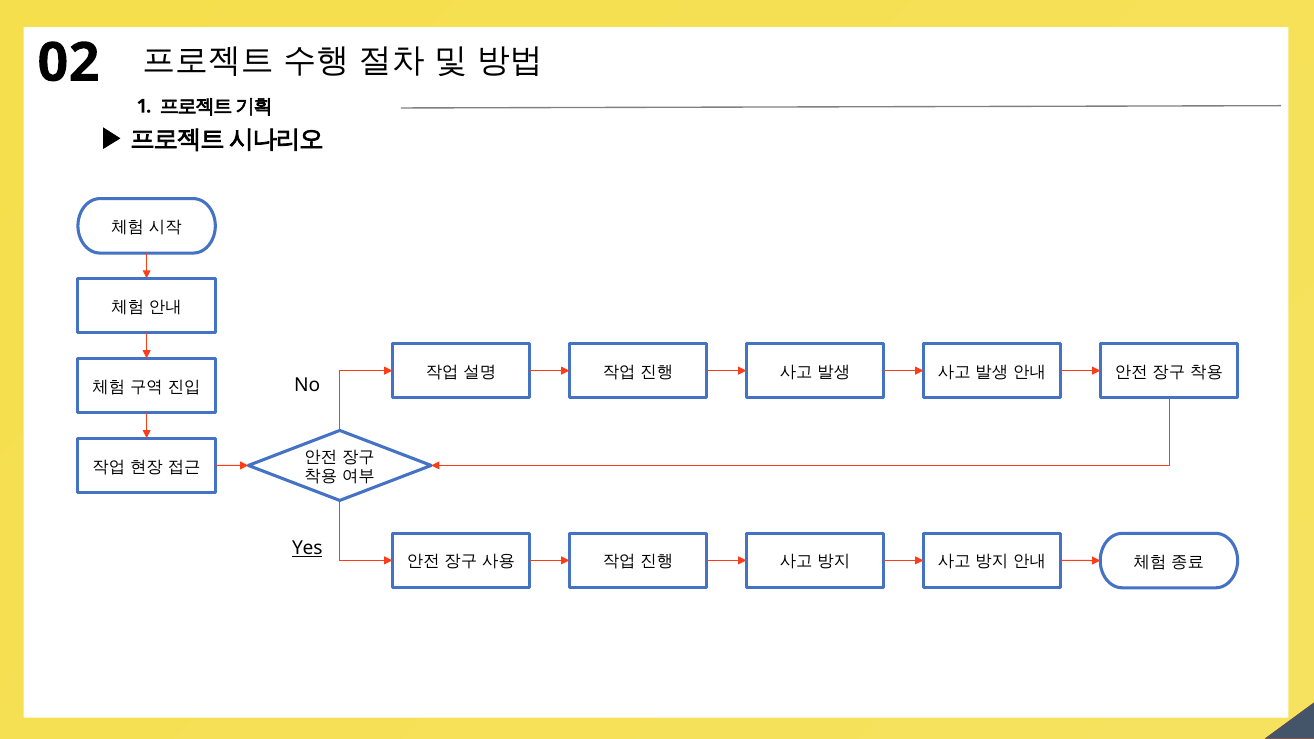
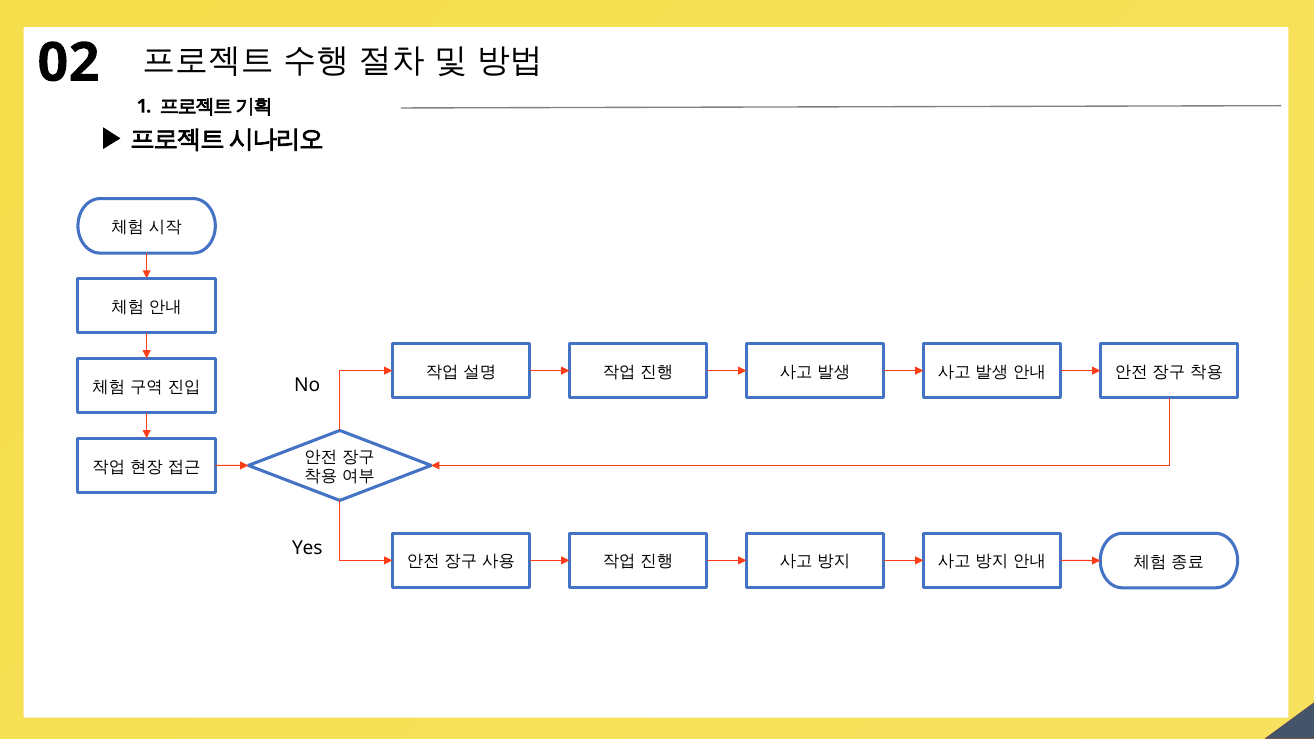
Yes underline: present -> none
